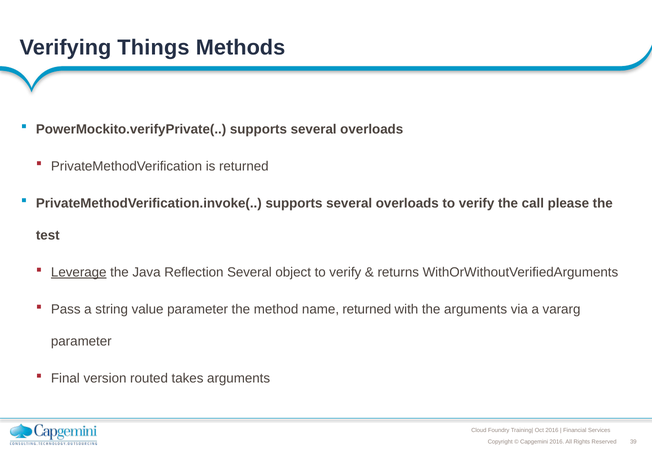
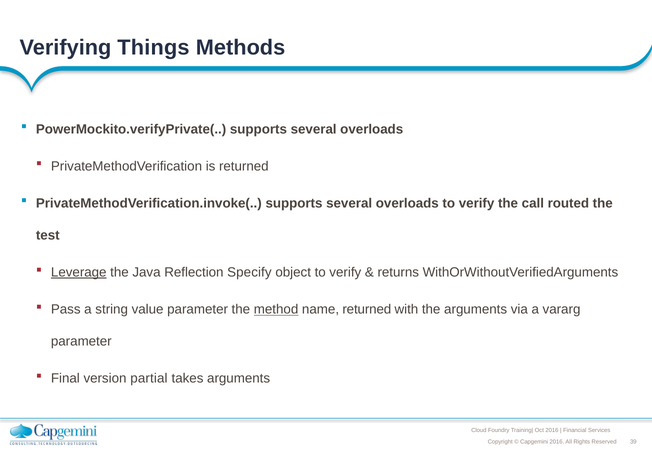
please: please -> routed
Reflection Several: Several -> Specify
method underline: none -> present
routed: routed -> partial
